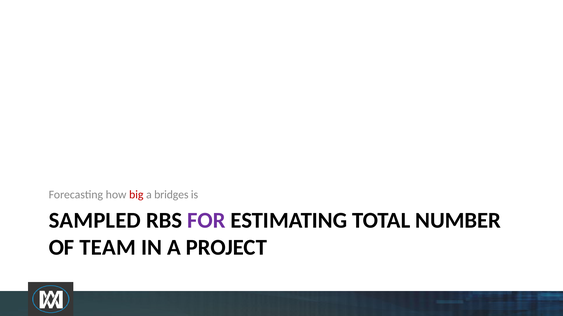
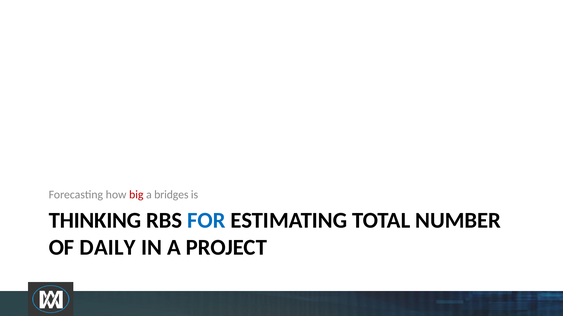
SAMPLED: SAMPLED -> THINKING
FOR colour: purple -> blue
TEAM: TEAM -> DAILY
